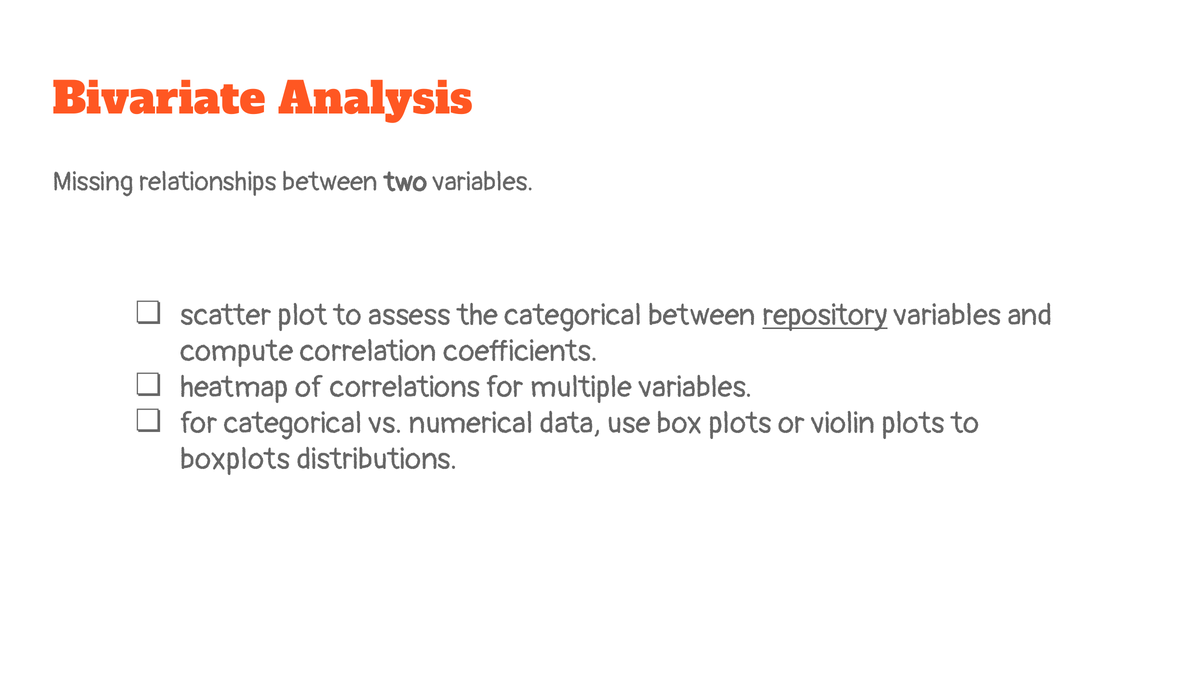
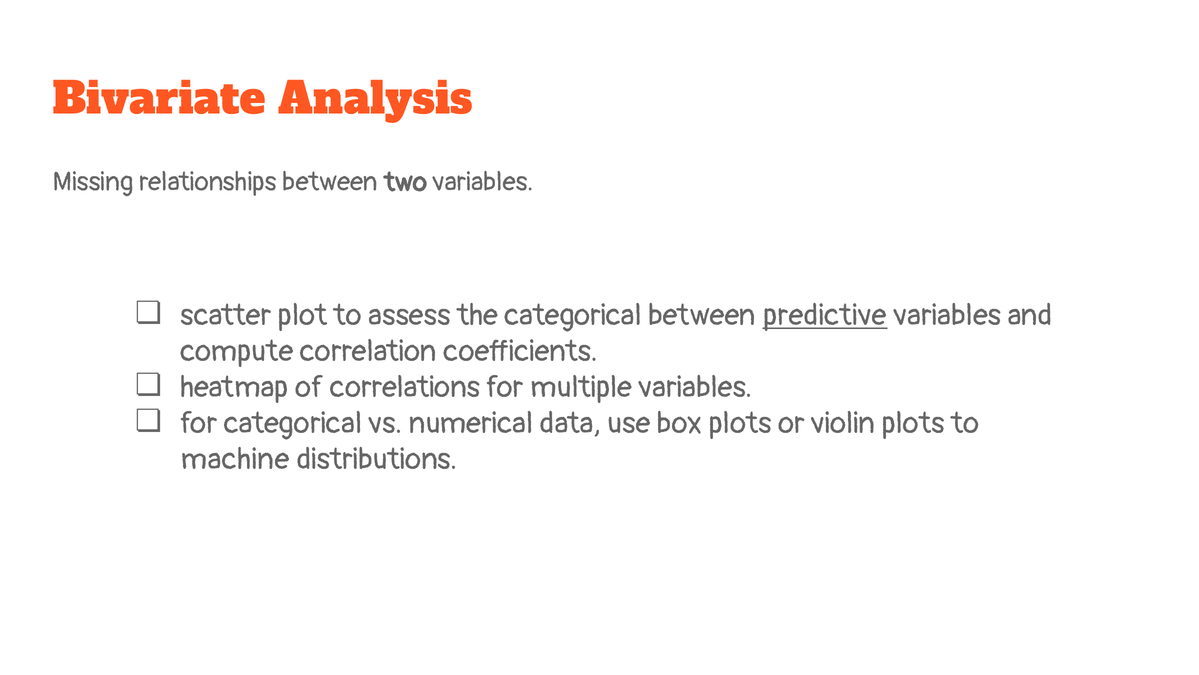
repository: repository -> predictive
boxplots: boxplots -> machine
